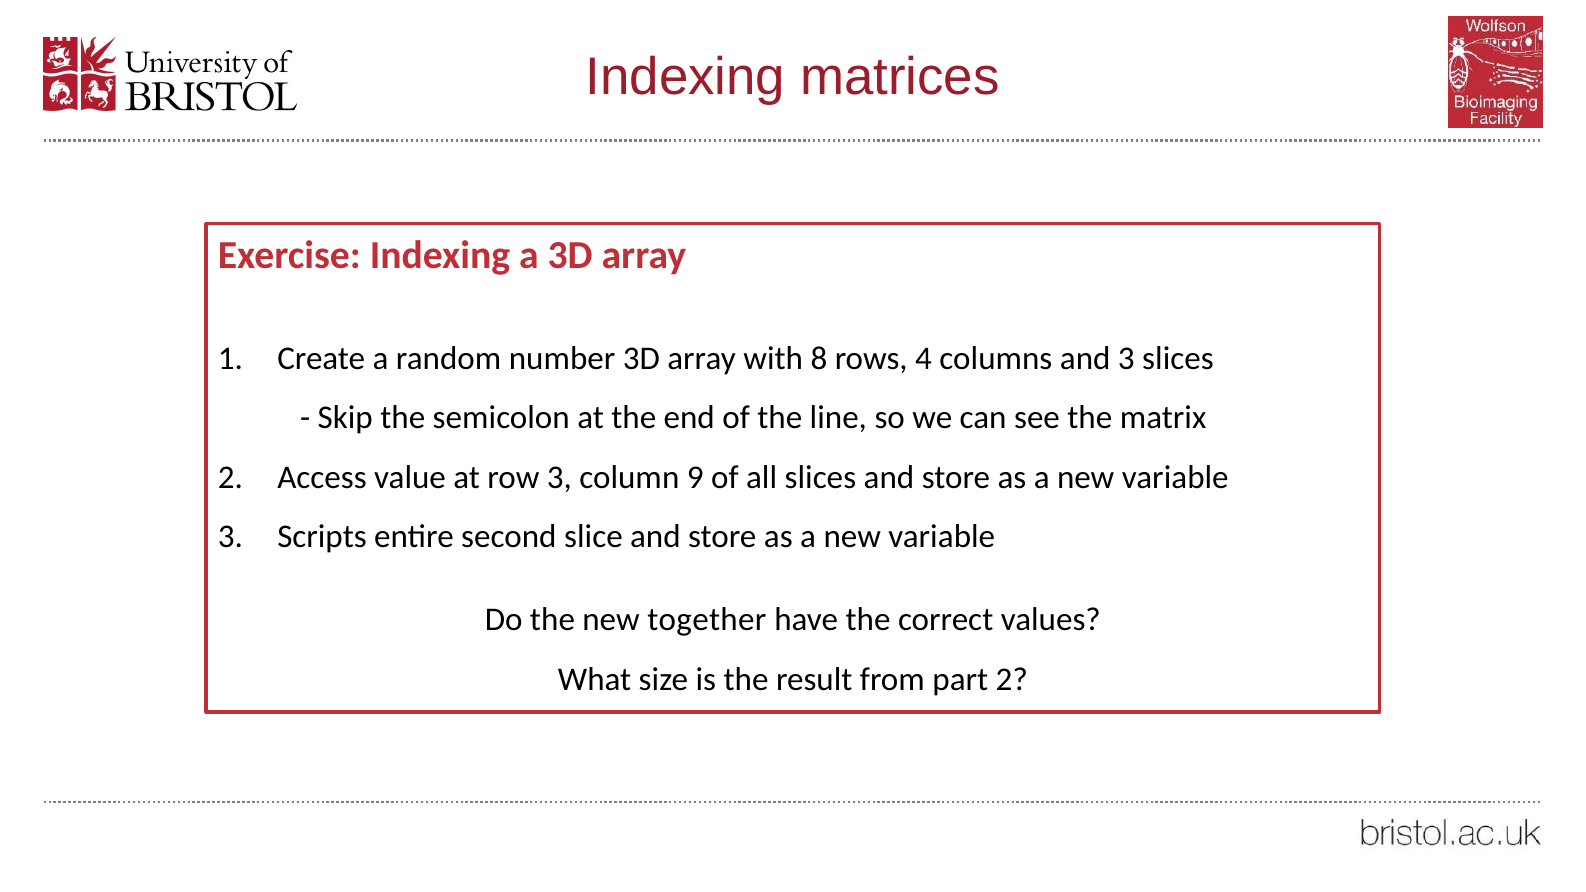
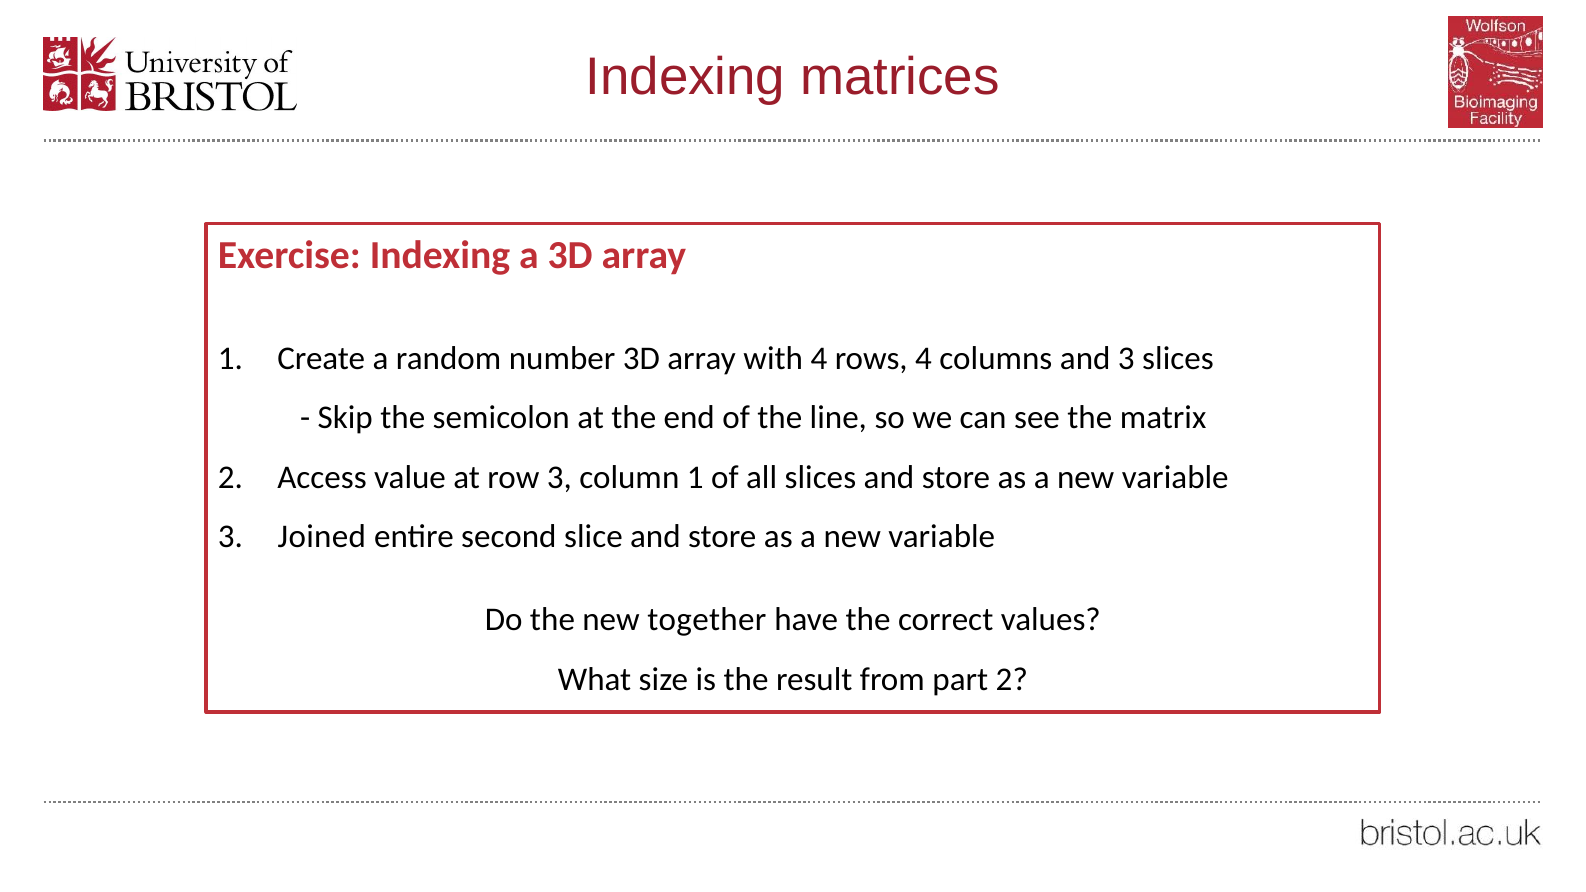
with 8: 8 -> 4
column 9: 9 -> 1
Scripts: Scripts -> Joined
